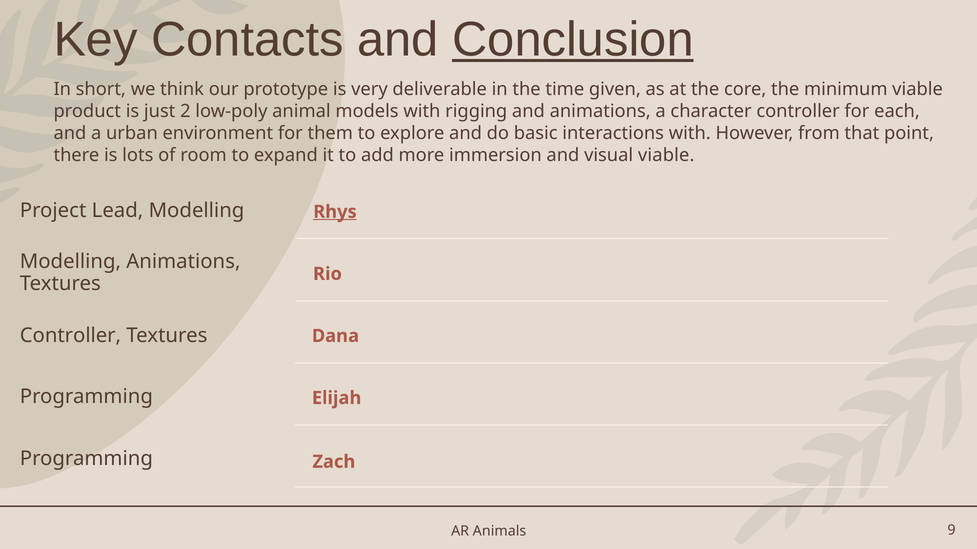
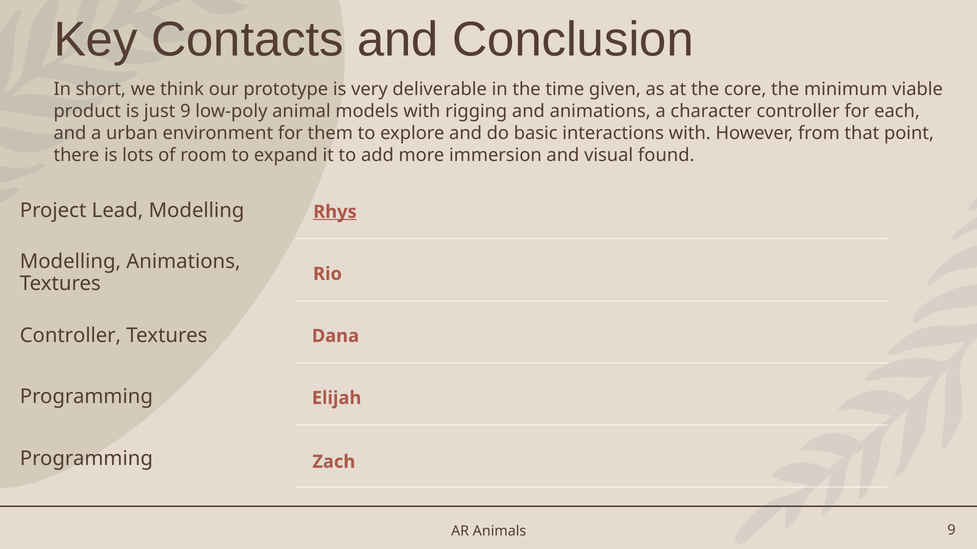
Conclusion underline: present -> none
just 2: 2 -> 9
visual viable: viable -> found
